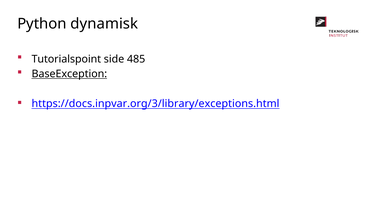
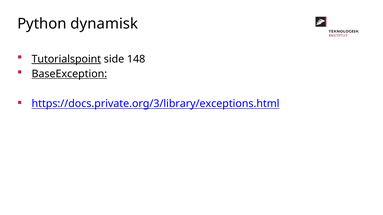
Tutorialspoint underline: none -> present
485: 485 -> 148
https://docs.inpvar.org/3/library/exceptions.html: https://docs.inpvar.org/3/library/exceptions.html -> https://docs.private.org/3/library/exceptions.html
